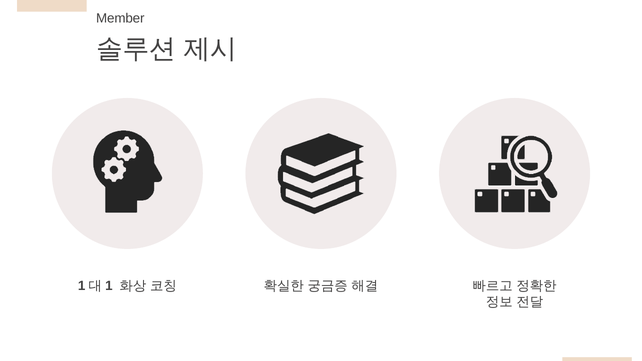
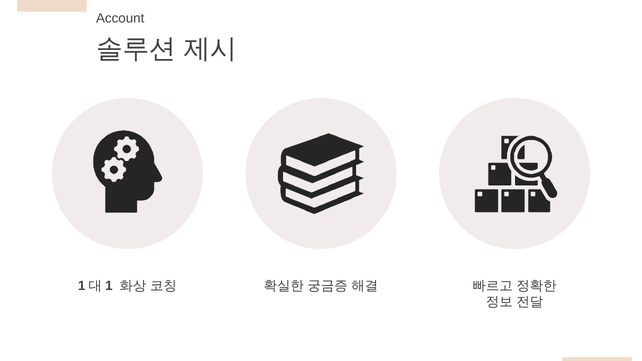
Member: Member -> Account
